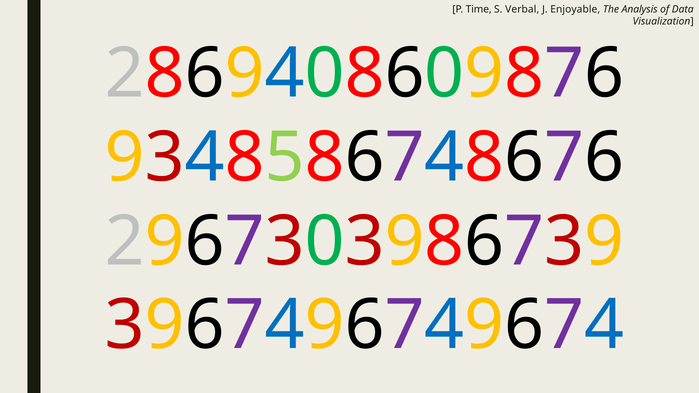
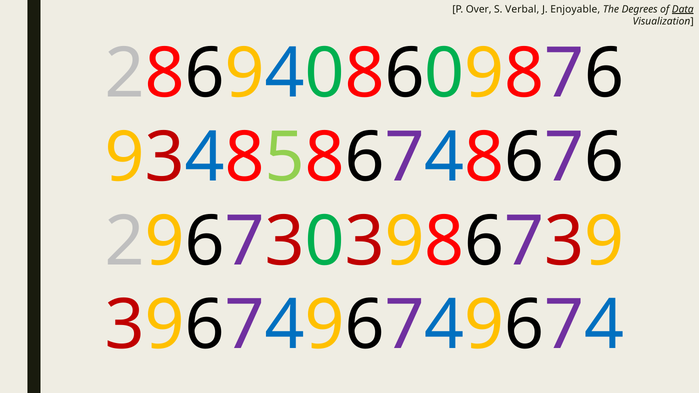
Time: Time -> Over
Analysis: Analysis -> Degrees
Data underline: none -> present
